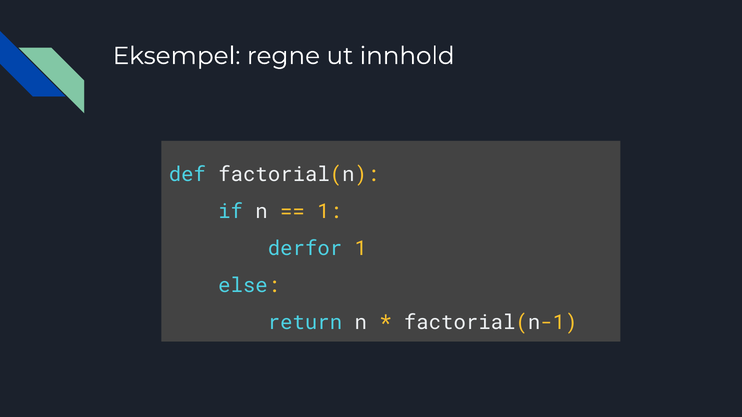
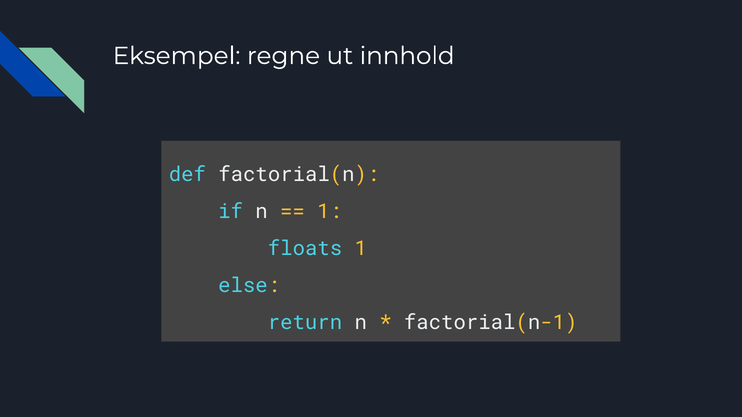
derfor: derfor -> floats
